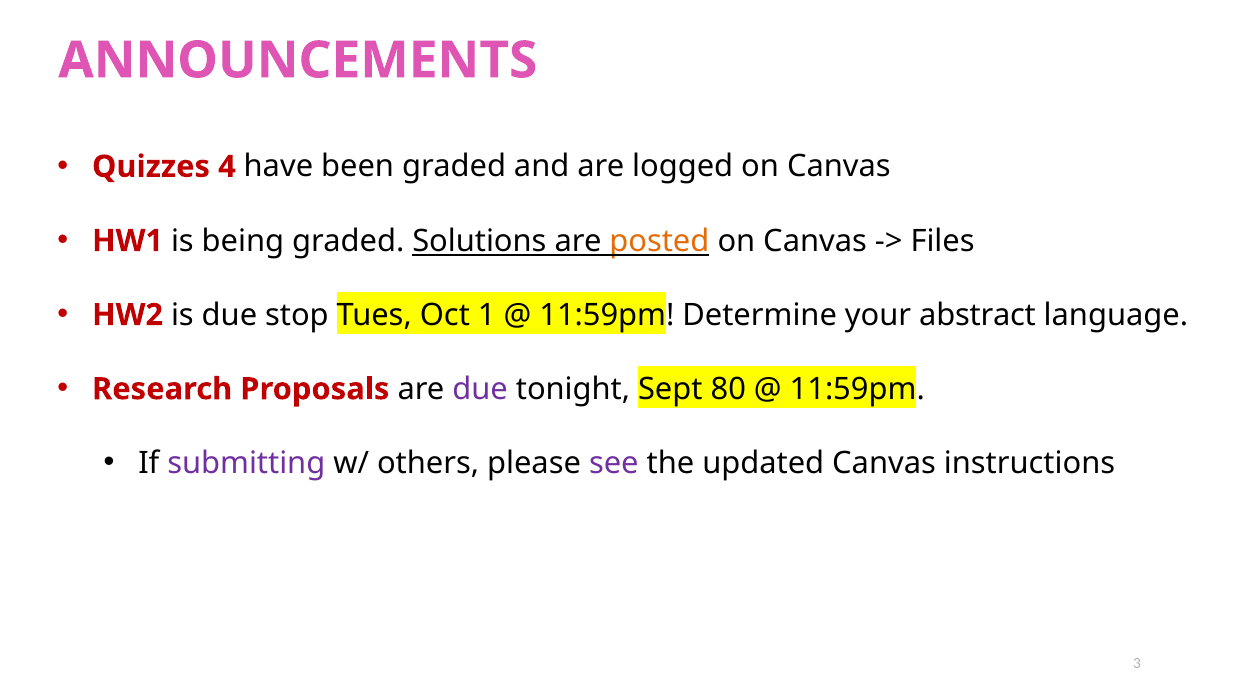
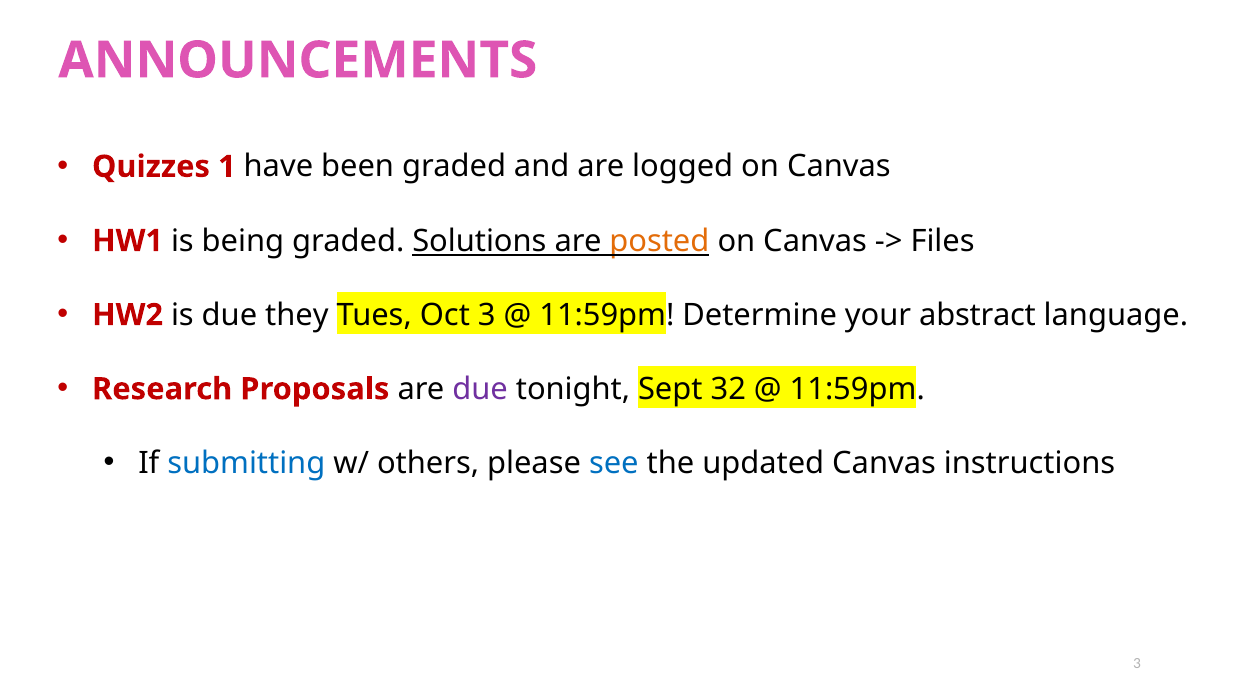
4: 4 -> 1
stop: stop -> they
Oct 1: 1 -> 3
80: 80 -> 32
submitting colour: purple -> blue
see colour: purple -> blue
